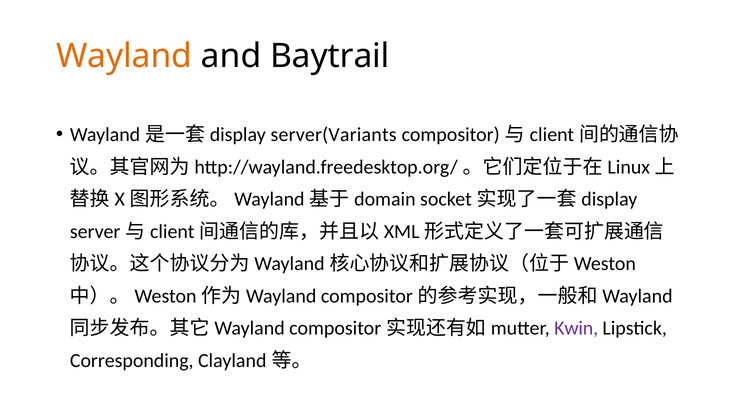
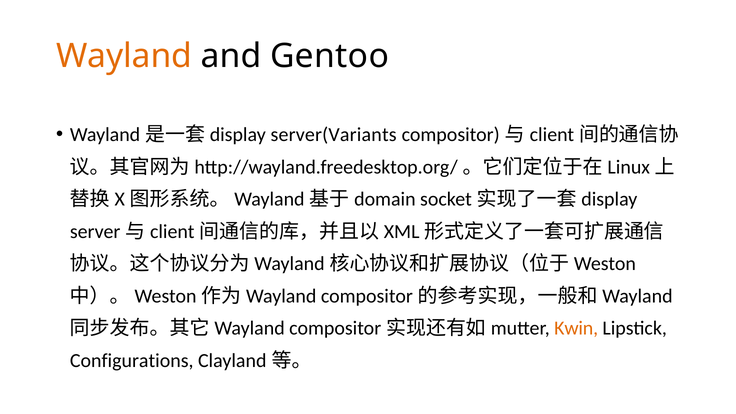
Baytrail: Baytrail -> Gentoo
Kwin colour: purple -> orange
Corresponding: Corresponding -> Configurations
